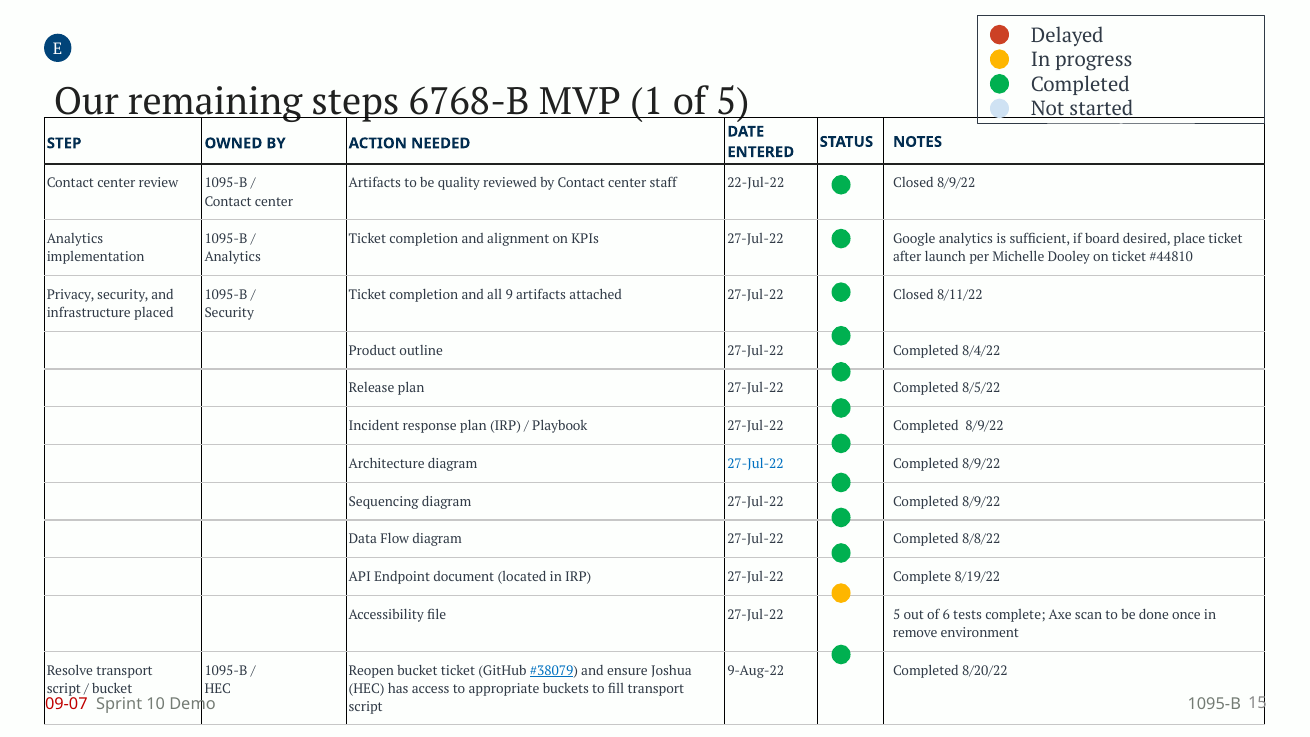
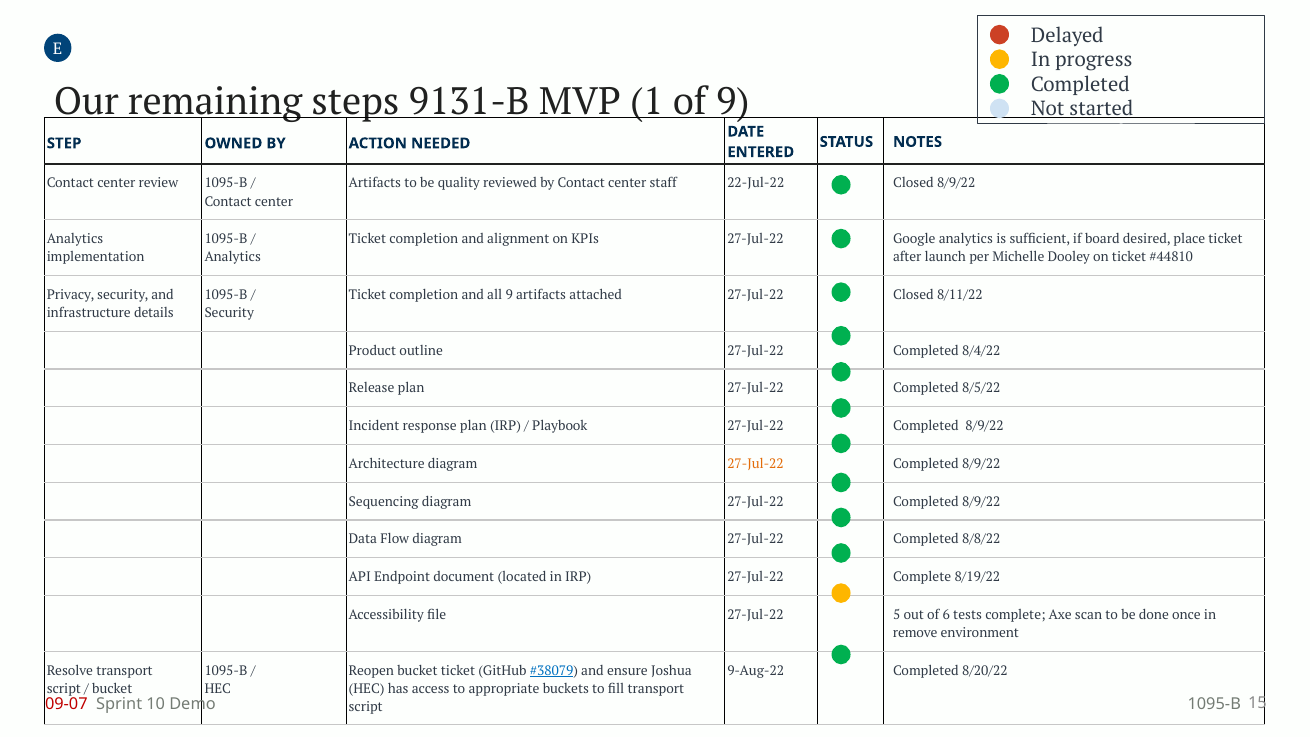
6768-B: 6768-B -> 9131-B
of 5: 5 -> 9
placed: placed -> details
27-Jul-22 at (755, 464) colour: blue -> orange
